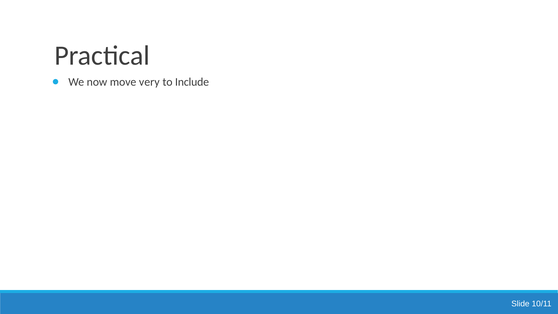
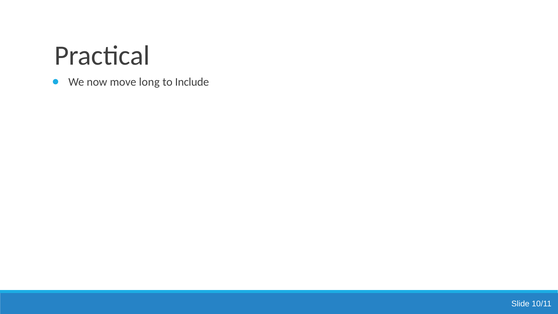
very: very -> long
